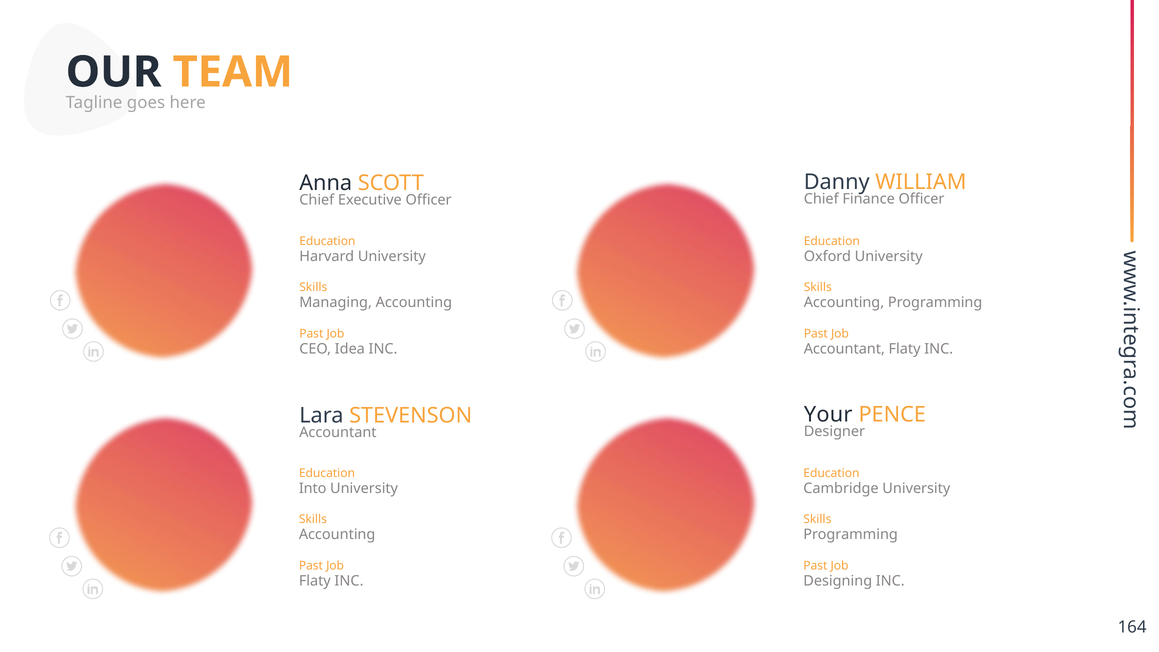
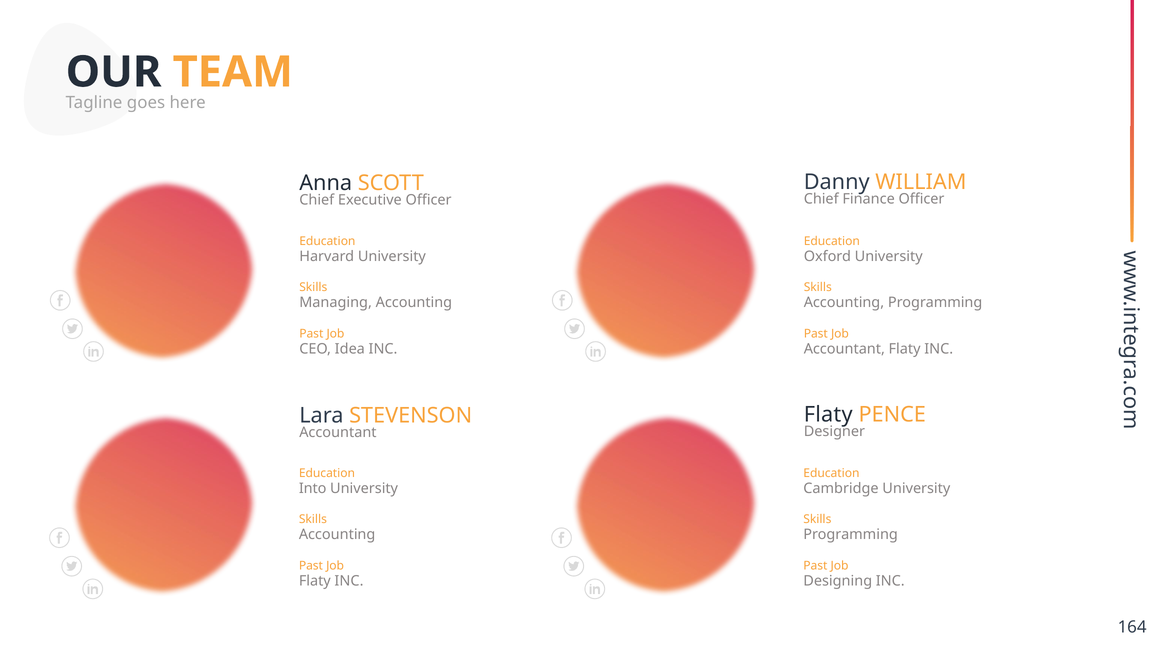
Your at (828, 415): Your -> Flaty
